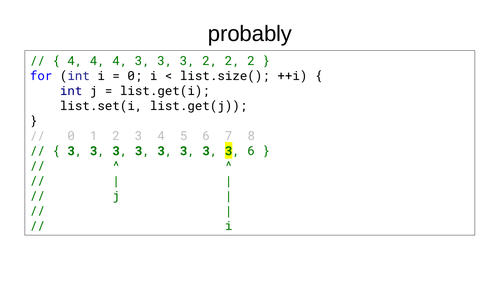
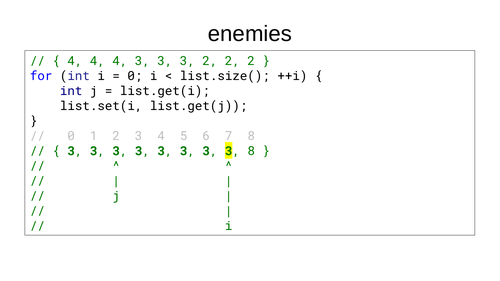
probably: probably -> enemies
3 6: 6 -> 8
